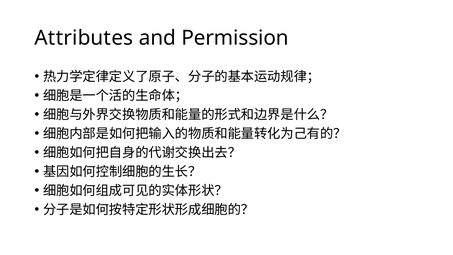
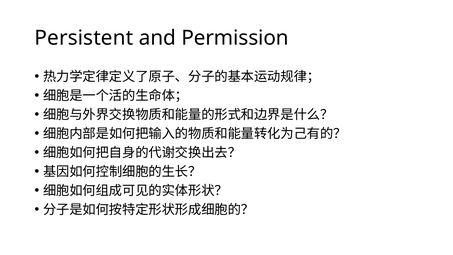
Attributes: Attributes -> Persistent
